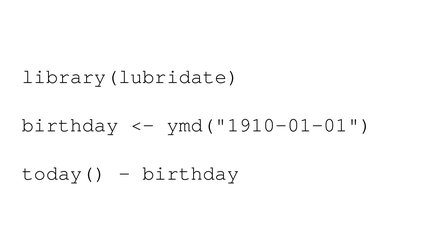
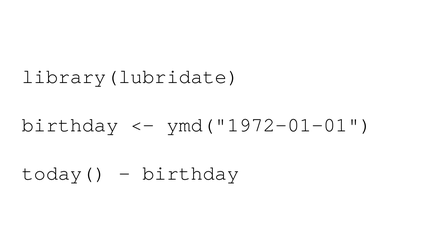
ymd("1910-01-01: ymd("1910-01-01 -> ymd("1972-01-01
